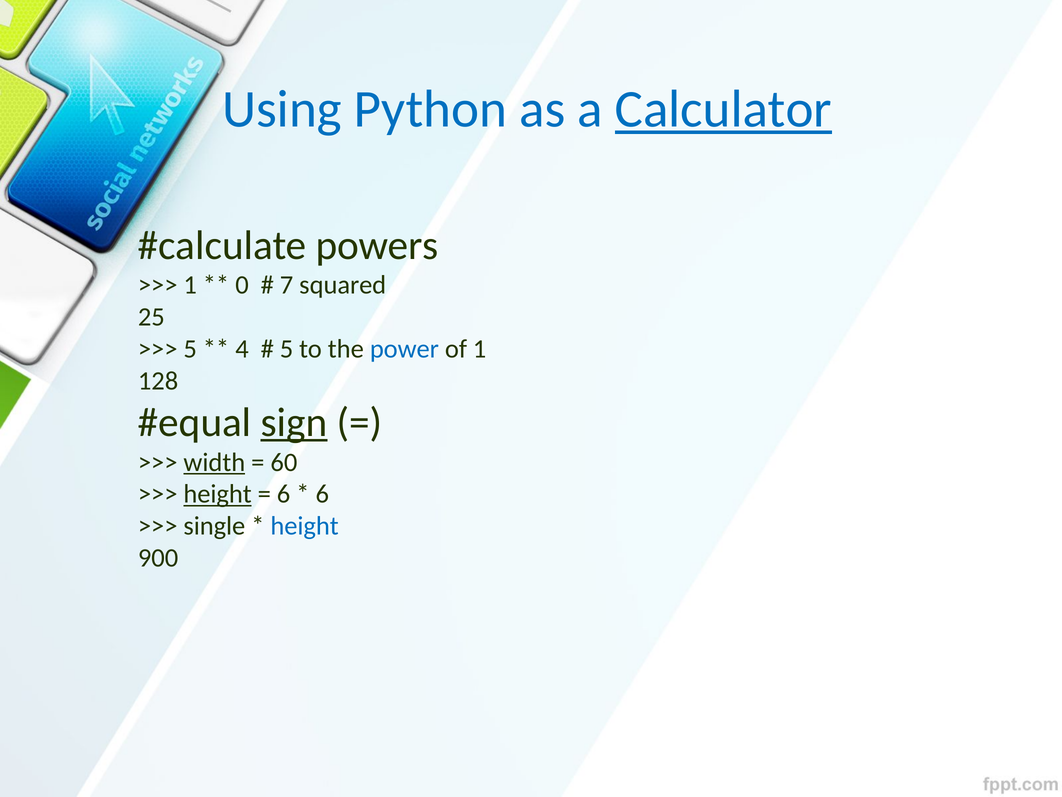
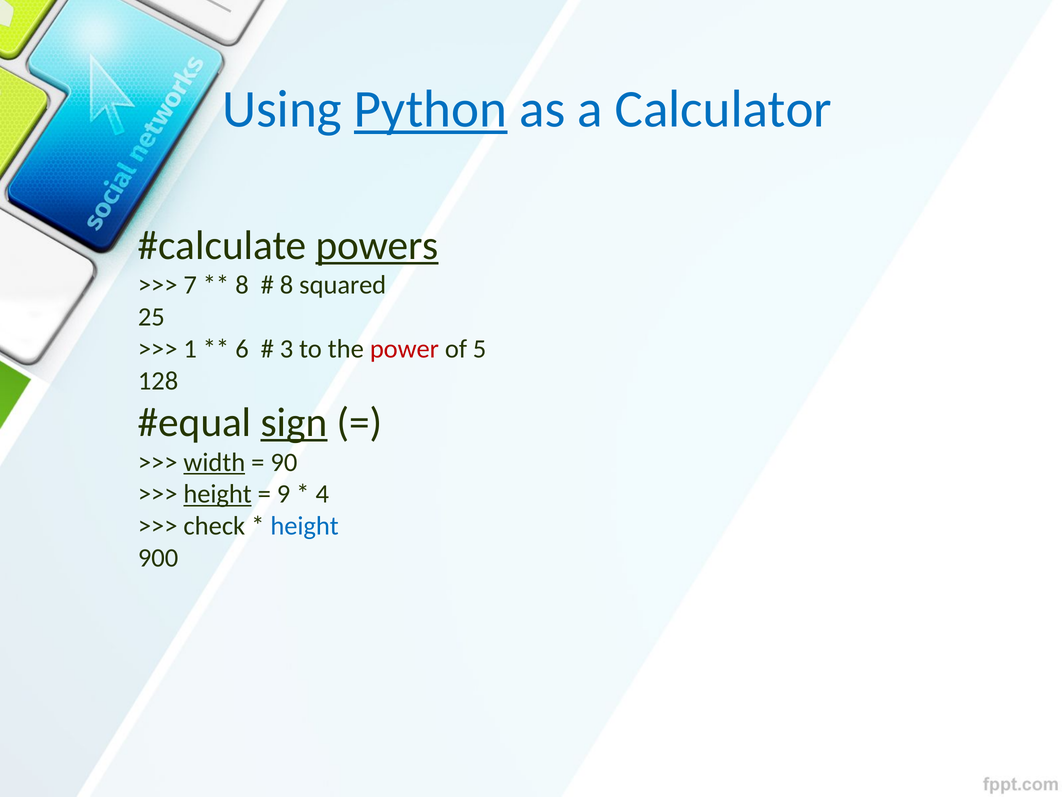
Python underline: none -> present
Calculator underline: present -> none
powers underline: none -> present
1 at (190, 285): 1 -> 7
0 at (242, 285): 0 -> 8
7 at (286, 285): 7 -> 8
5 at (190, 349): 5 -> 1
4: 4 -> 6
5 at (286, 349): 5 -> 3
power colour: blue -> red
of 1: 1 -> 5
60: 60 -> 90
6 at (284, 494): 6 -> 9
6 at (322, 494): 6 -> 4
single: single -> check
